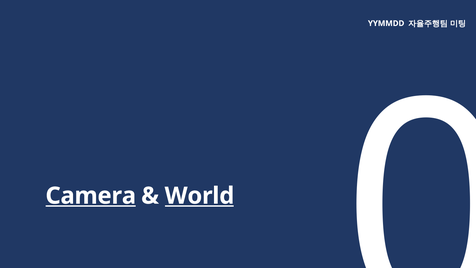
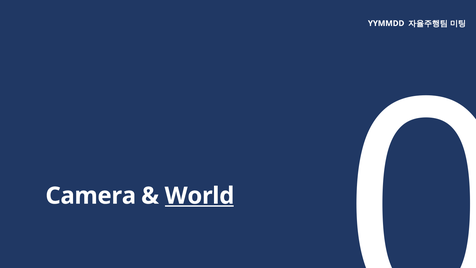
Camera underline: present -> none
